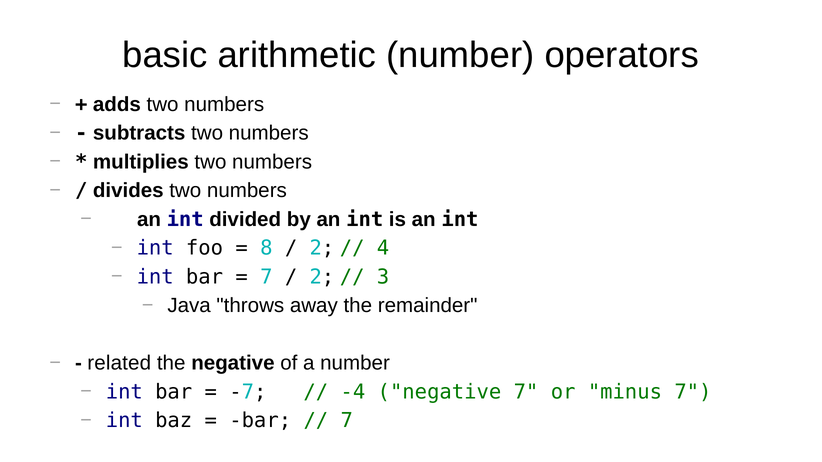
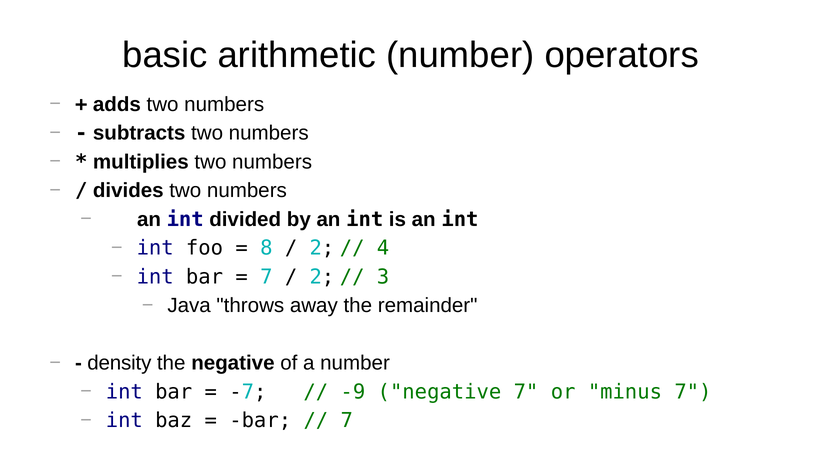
related: related -> density
-4: -4 -> -9
